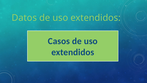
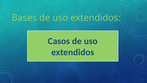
Datos: Datos -> Bases
